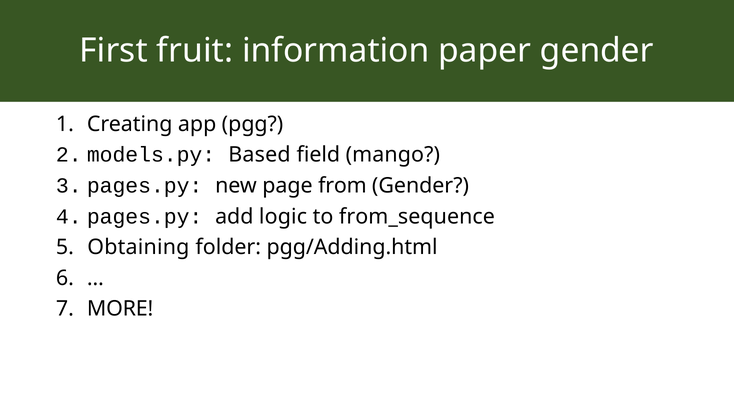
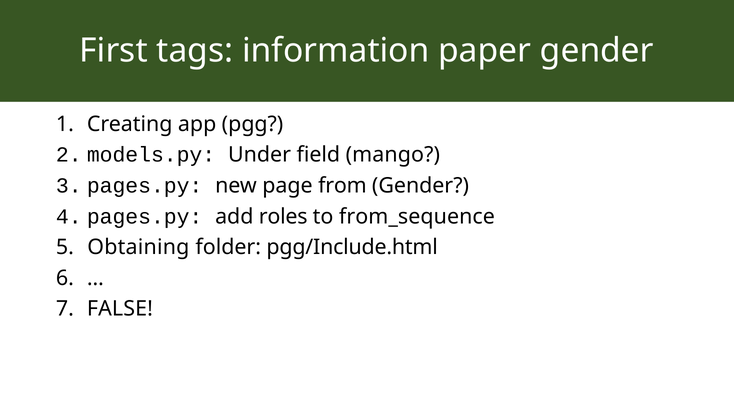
fruit: fruit -> tags
Based: Based -> Under
logic: logic -> roles
pgg/Adding.html: pgg/Adding.html -> pgg/Include.html
MORE: MORE -> FALSE
